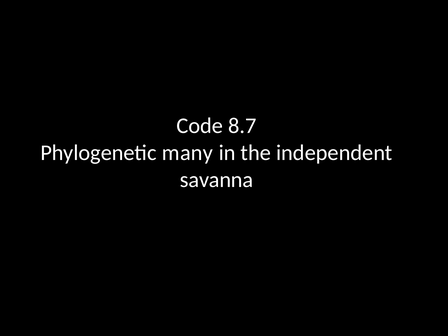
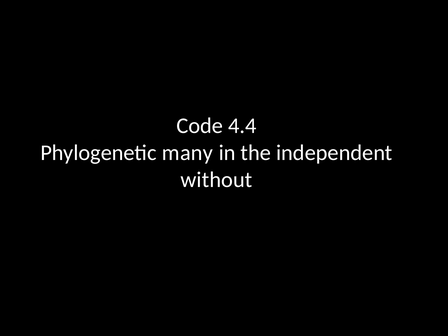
8.7: 8.7 -> 4.4
savanna: savanna -> without
